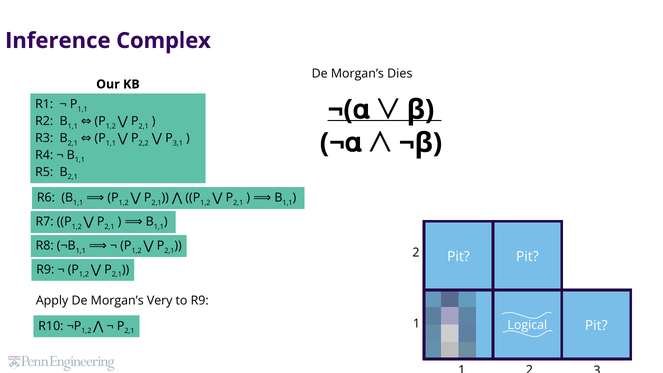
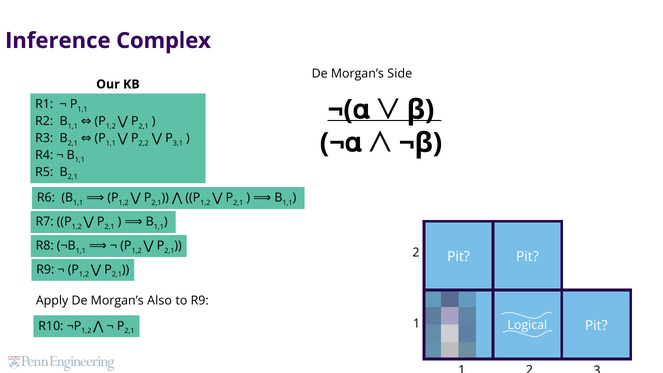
Dies: Dies -> Side
Very: Very -> Also
